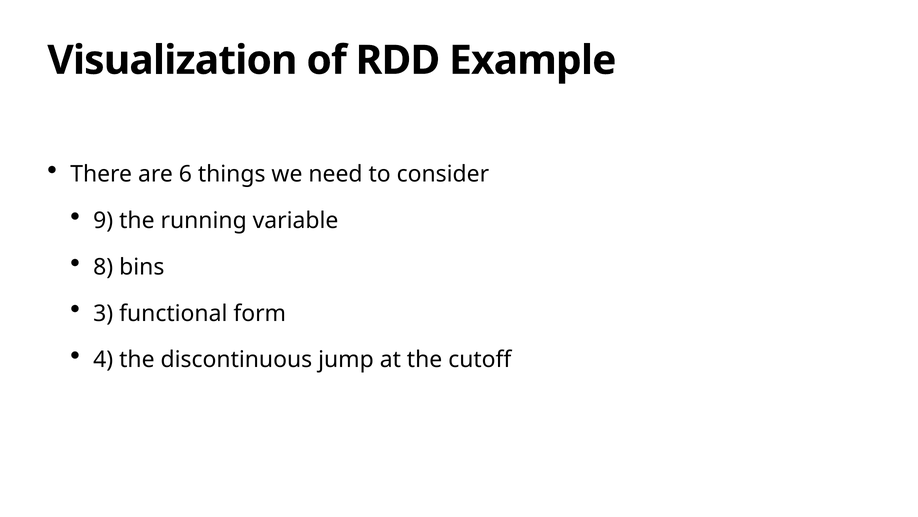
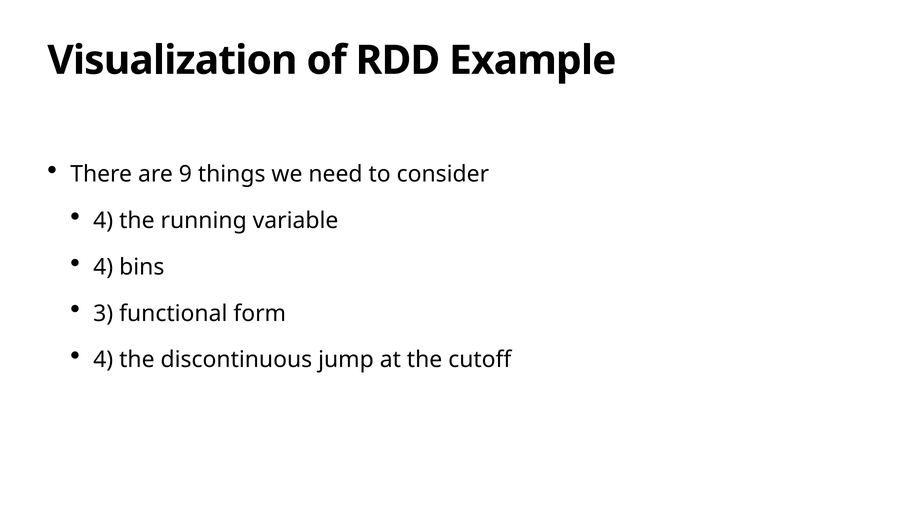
6: 6 -> 9
9 at (103, 220): 9 -> 4
8 at (103, 267): 8 -> 4
